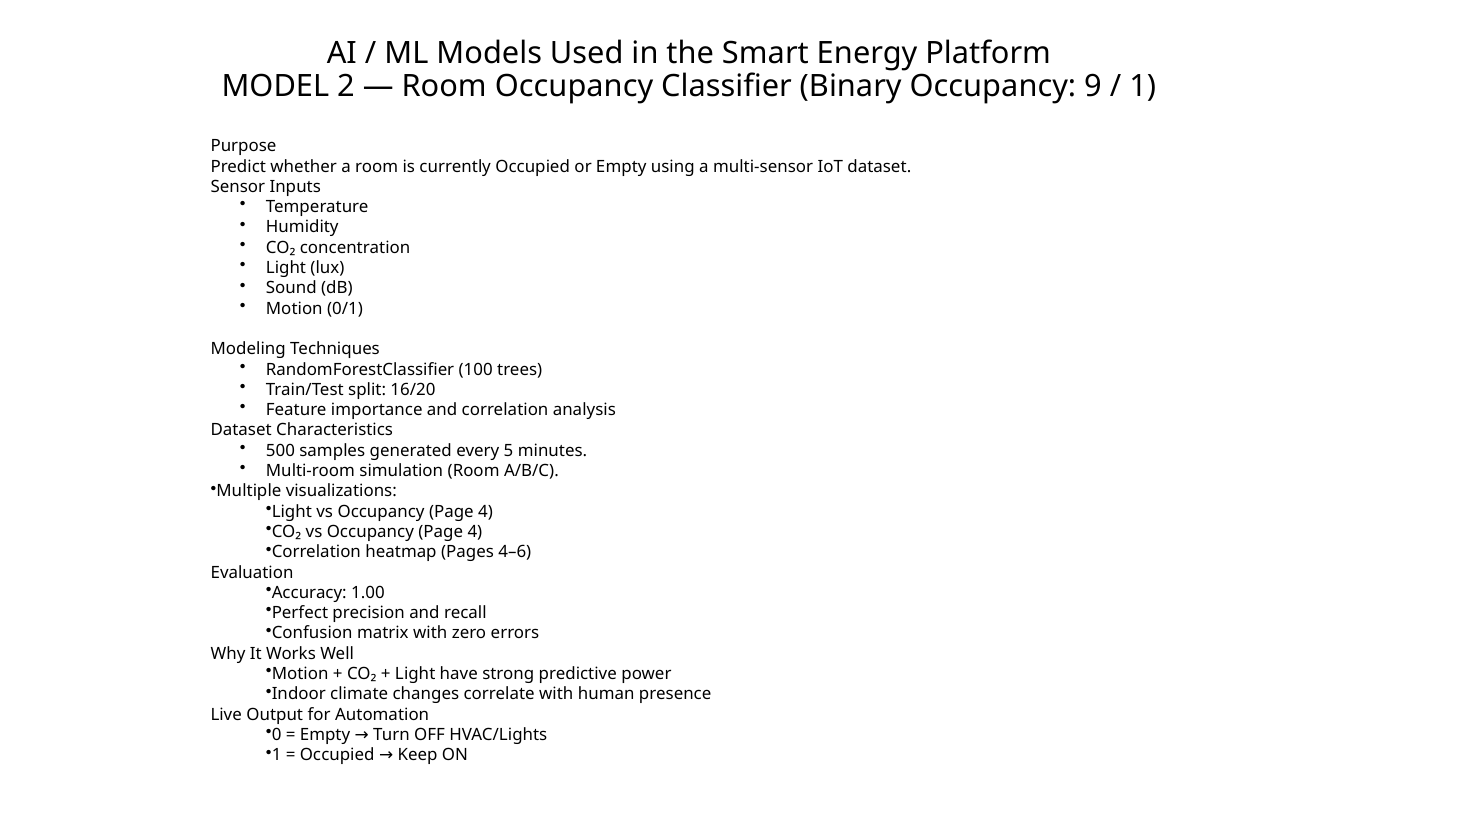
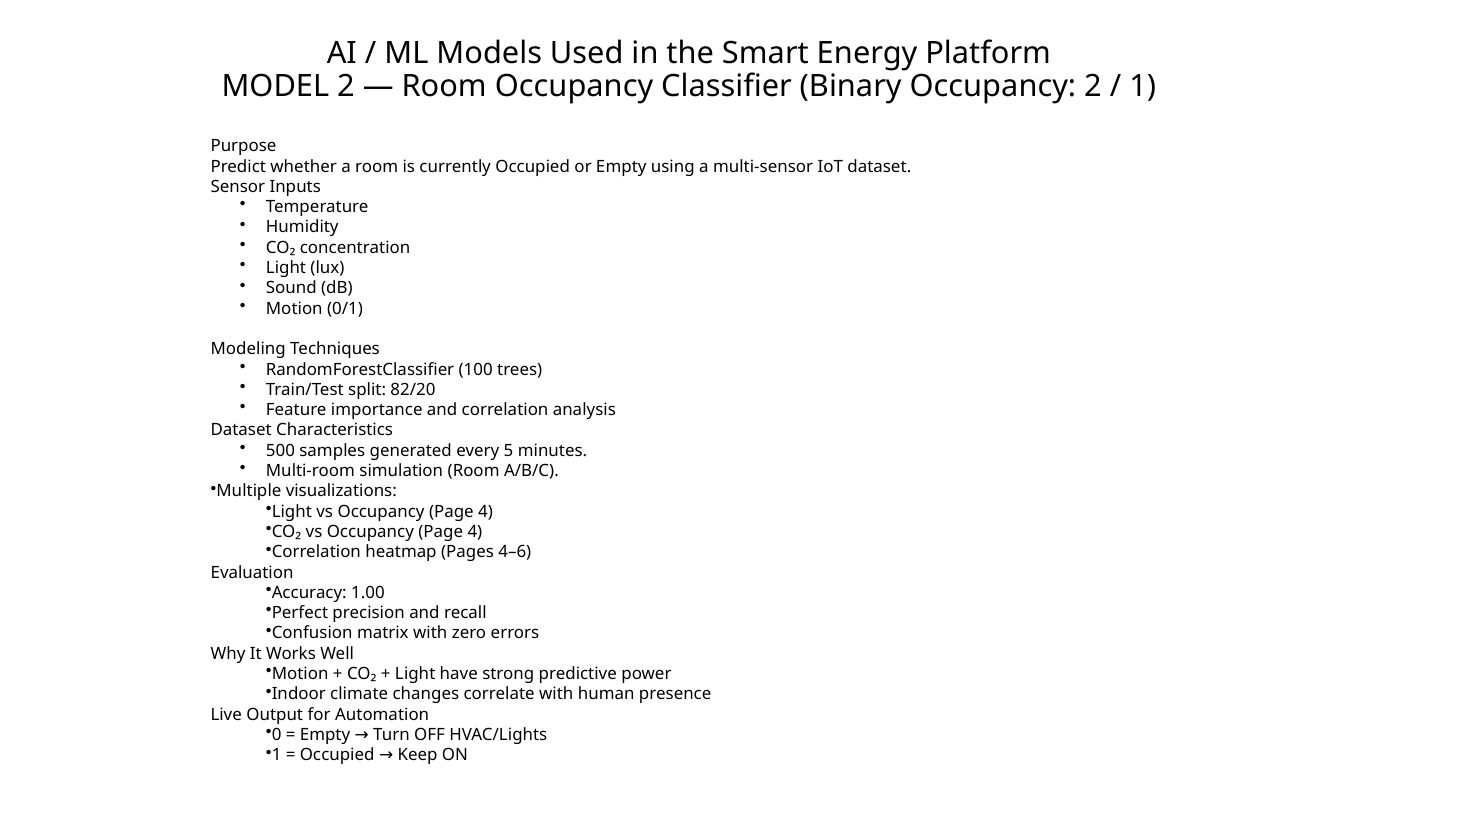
Occupancy 9: 9 -> 2
16/20: 16/20 -> 82/20
